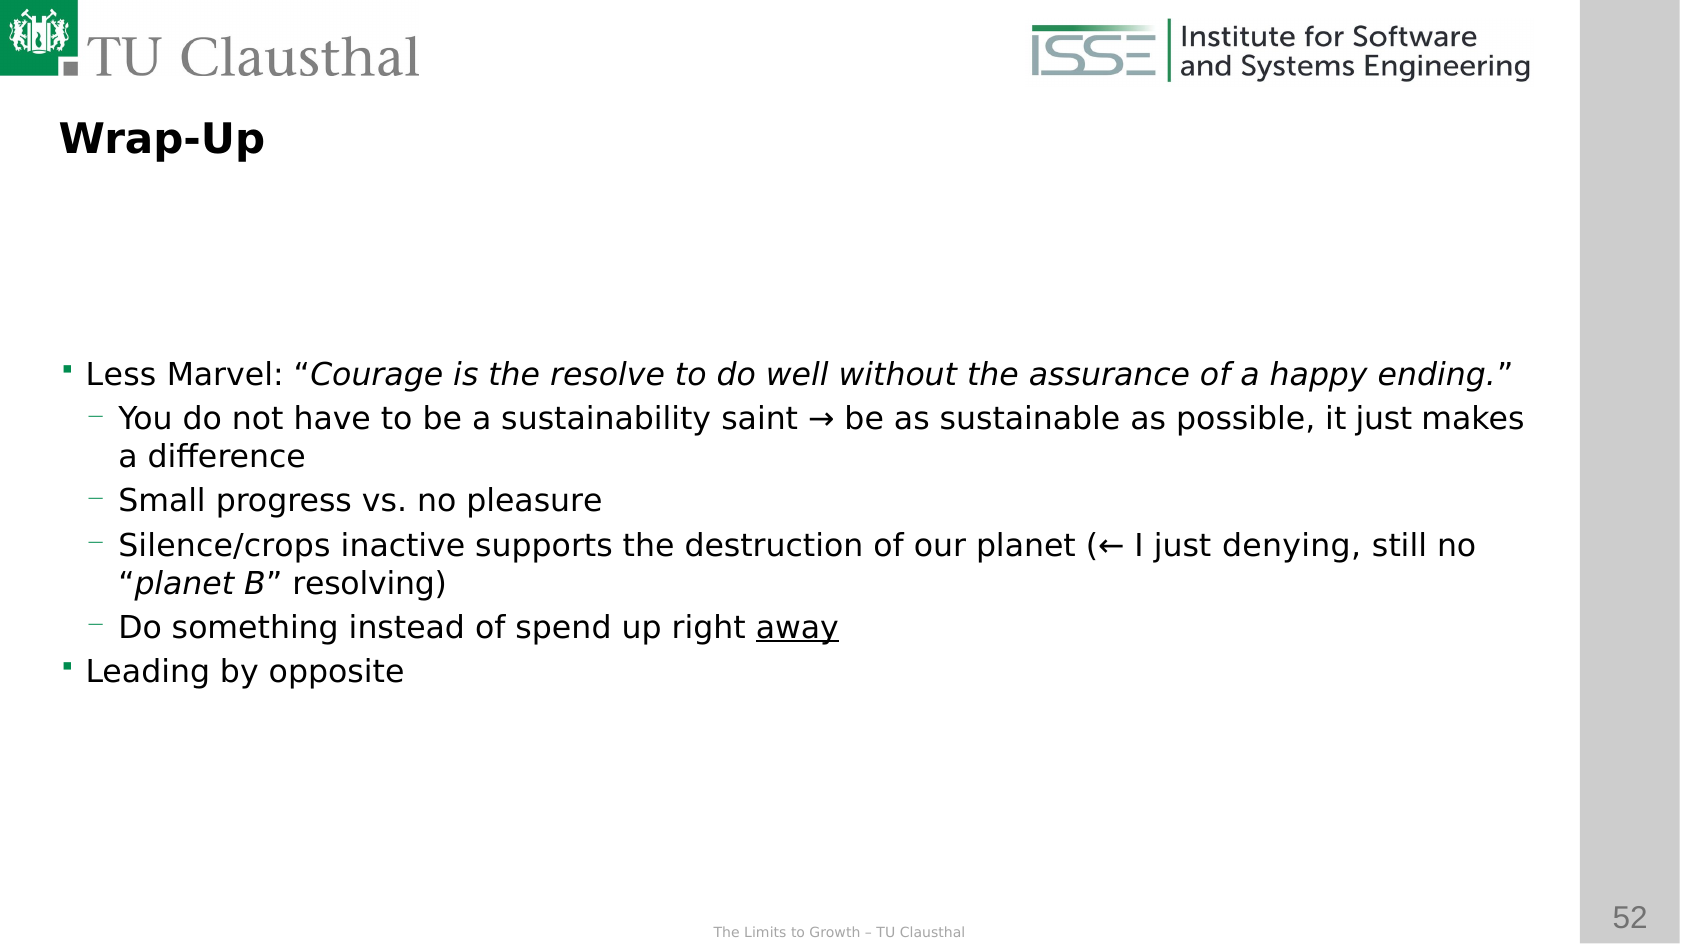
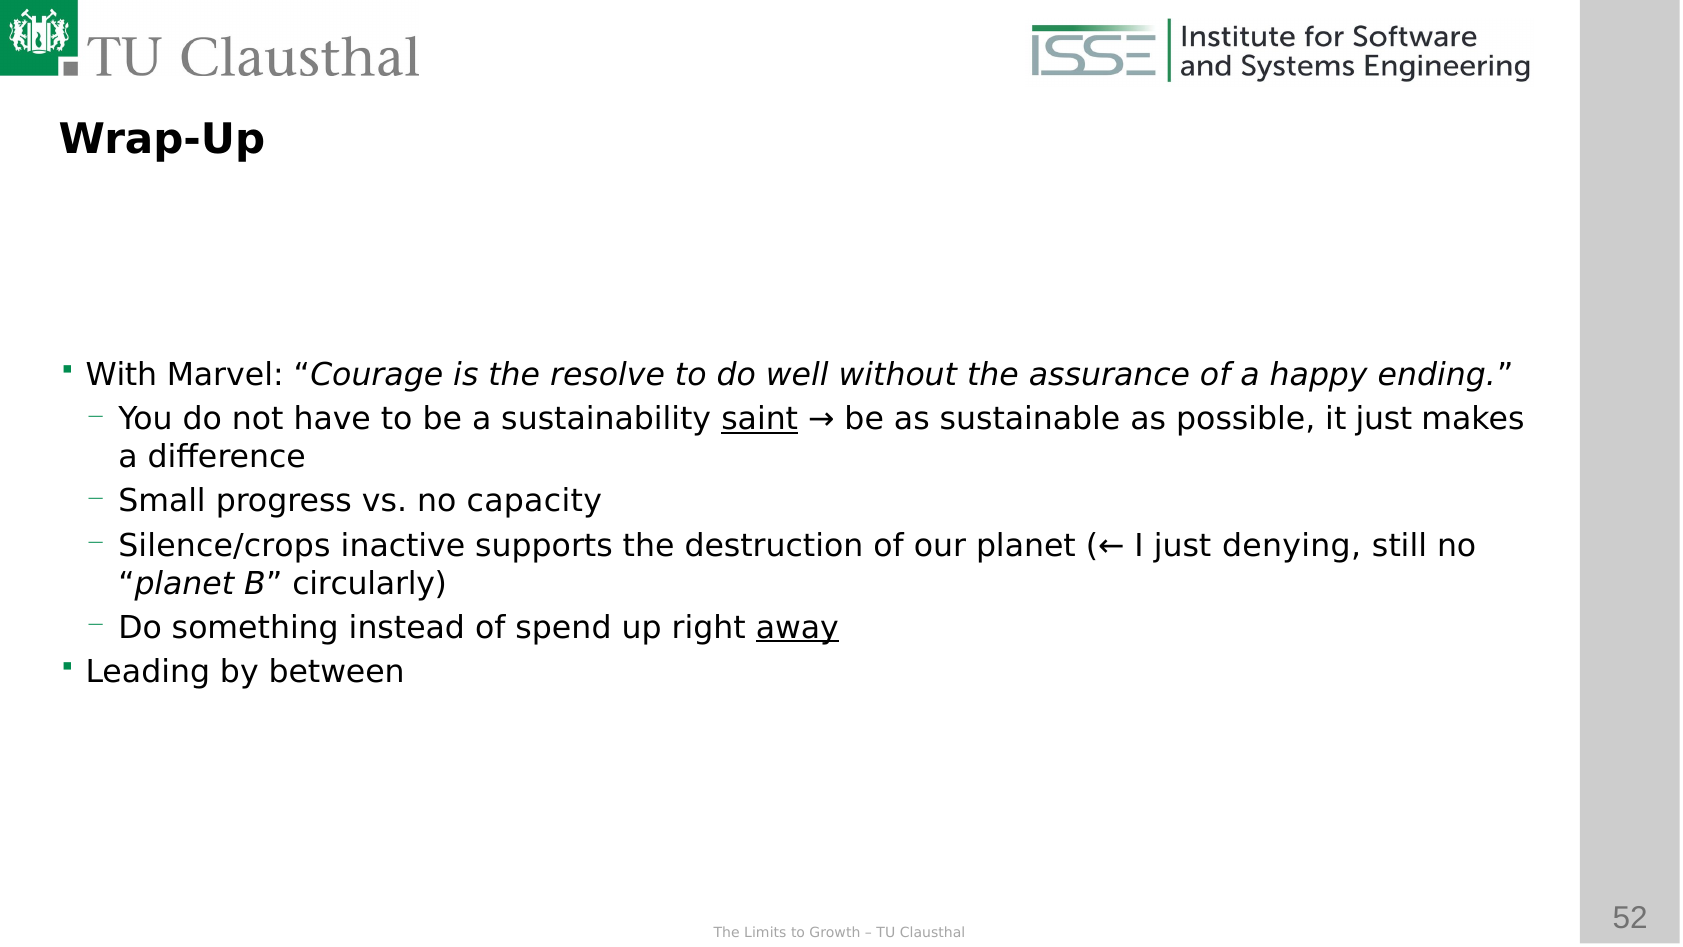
Less: Less -> With
saint underline: none -> present
pleasure: pleasure -> capacity
resolving: resolving -> circularly
opposite: opposite -> between
